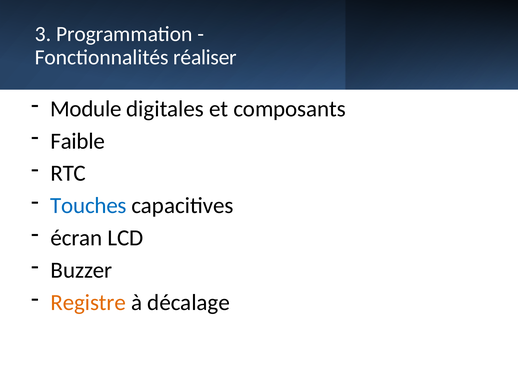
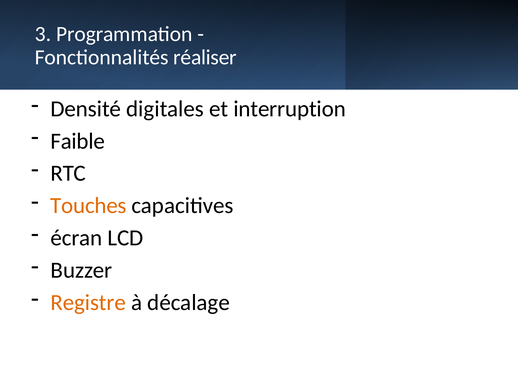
Module: Module -> Densité
composants: composants -> interruption
Touches colour: blue -> orange
